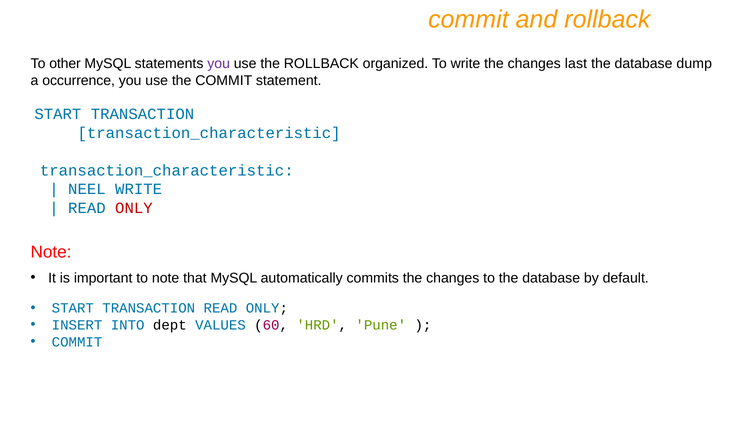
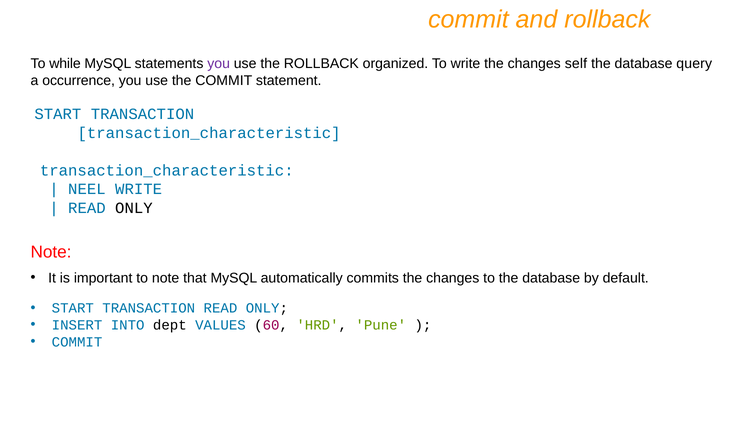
other: other -> while
last: last -> self
dump: dump -> query
ONLY at (134, 208) colour: red -> black
